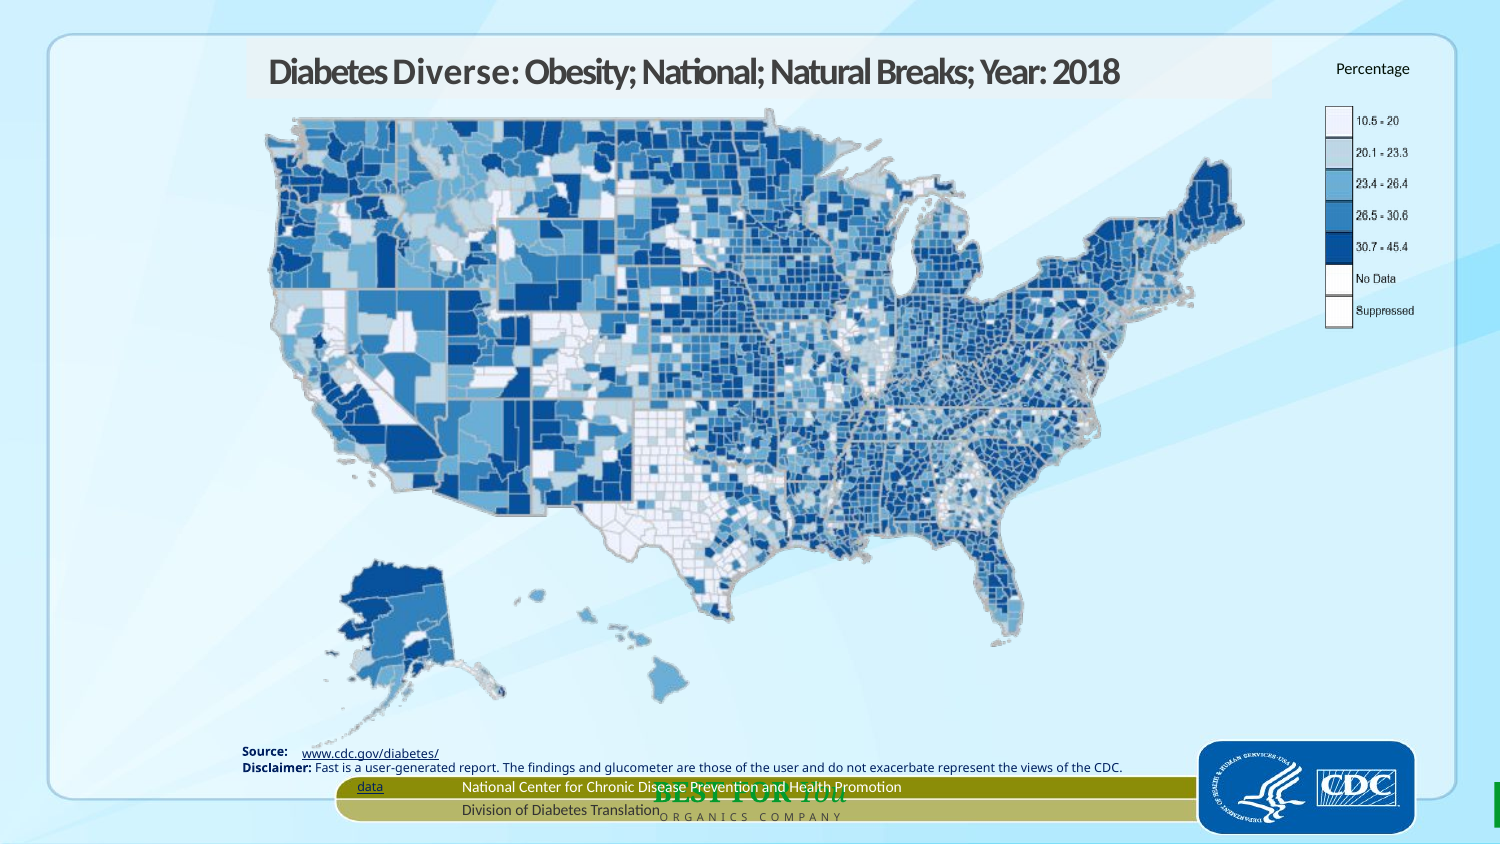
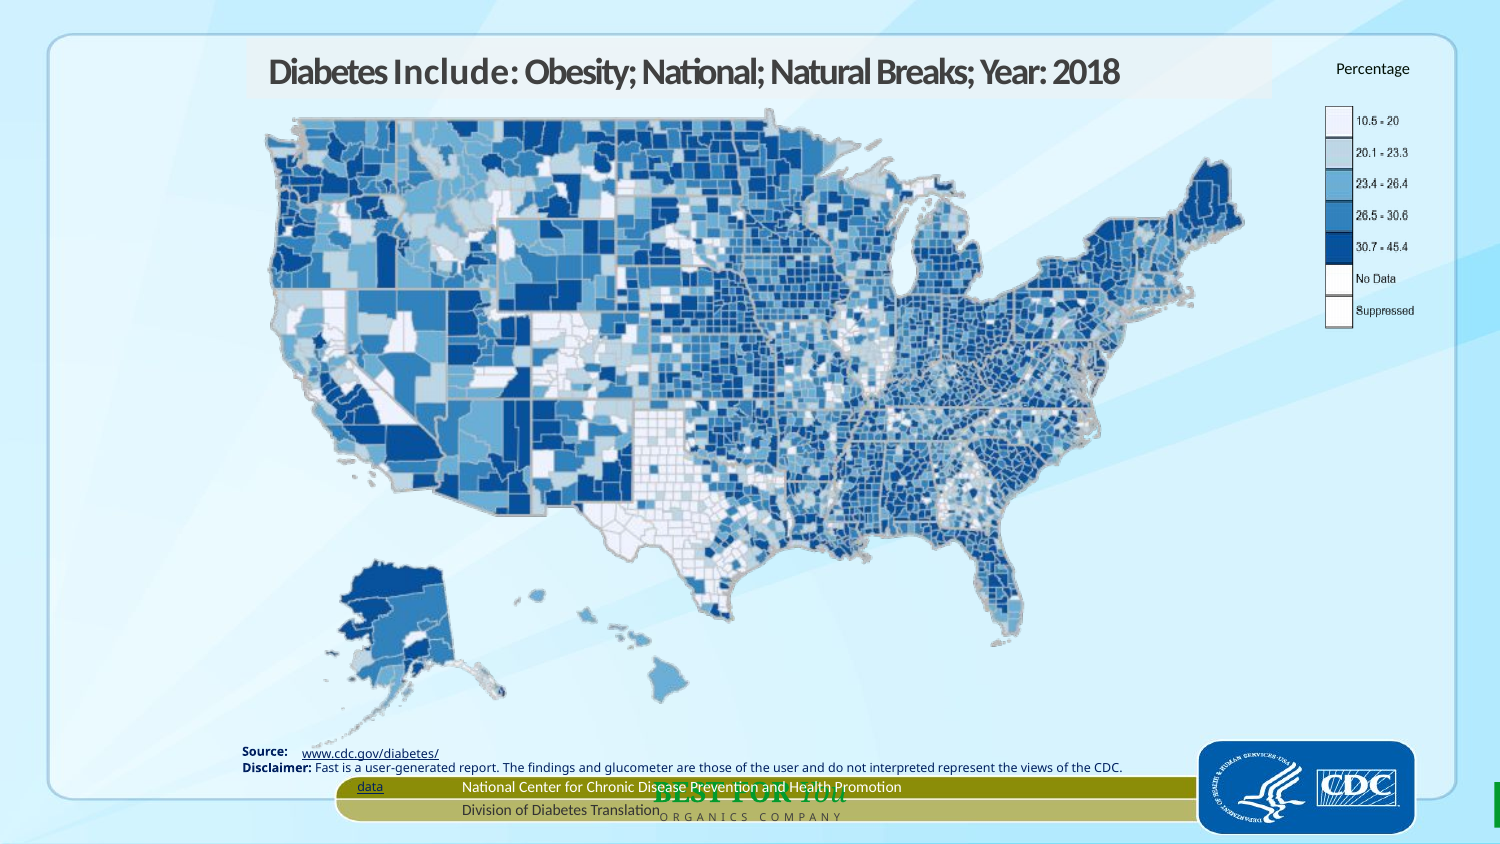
Diverse: Diverse -> Include
exacerbate: exacerbate -> interpreted
